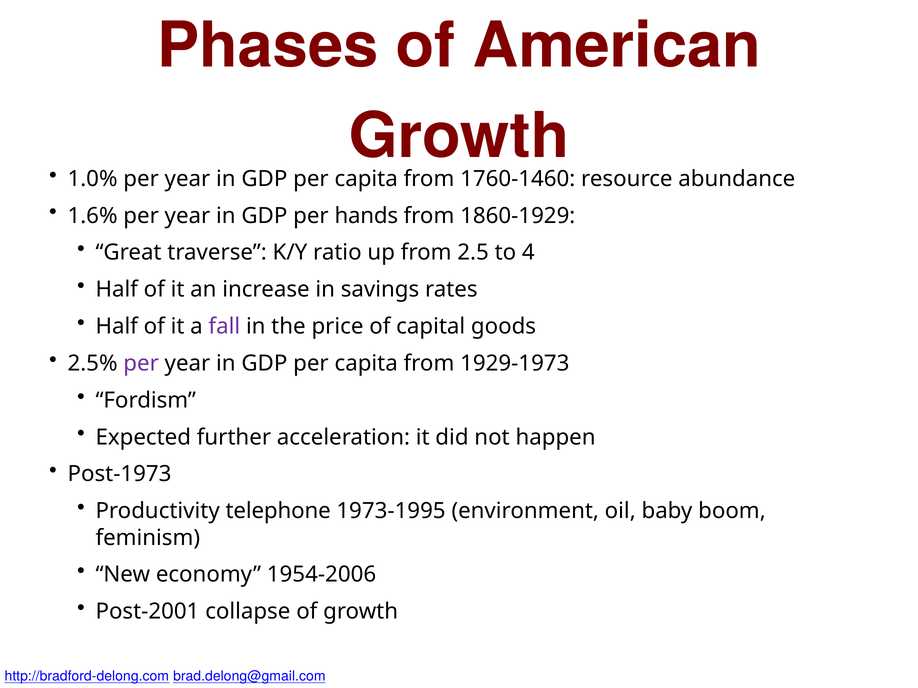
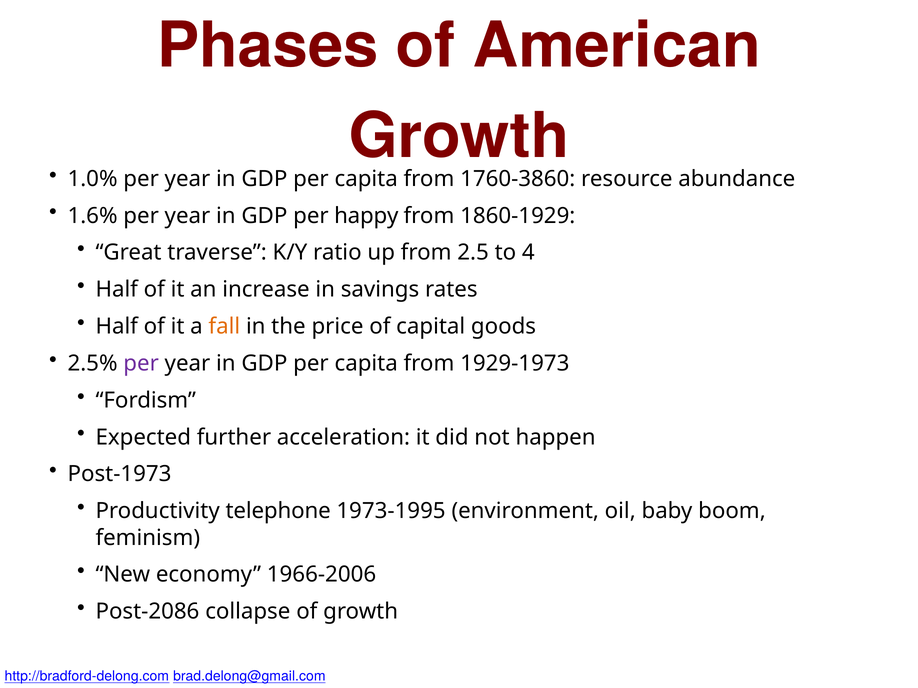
1760-1460: 1760-1460 -> 1760-3860
hands: hands -> happy
fall colour: purple -> orange
1954-2006: 1954-2006 -> 1966-2006
Post-2001: Post-2001 -> Post-2086
